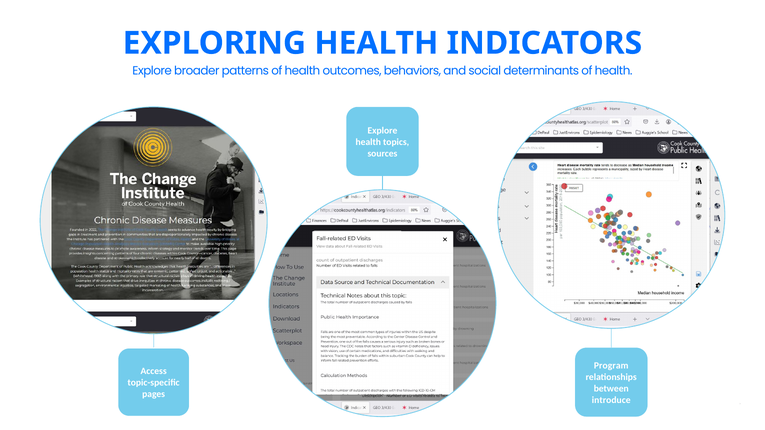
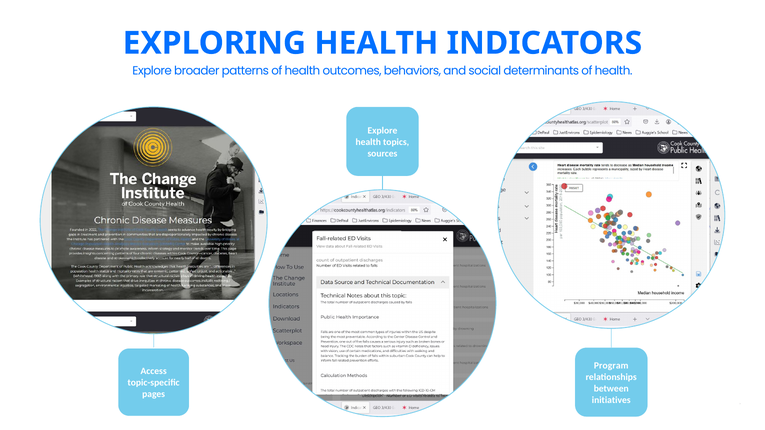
introduce: introduce -> initiatives
